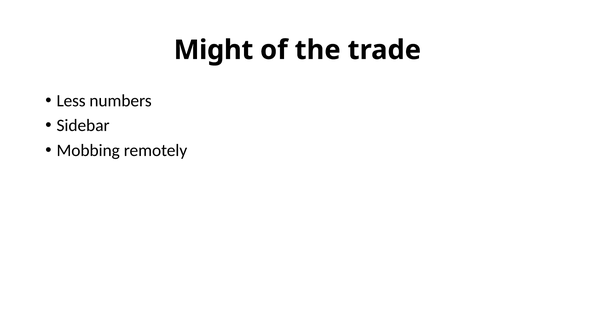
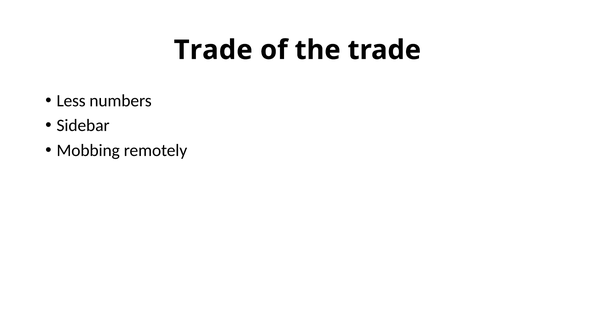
Might at (213, 50): Might -> Trade
